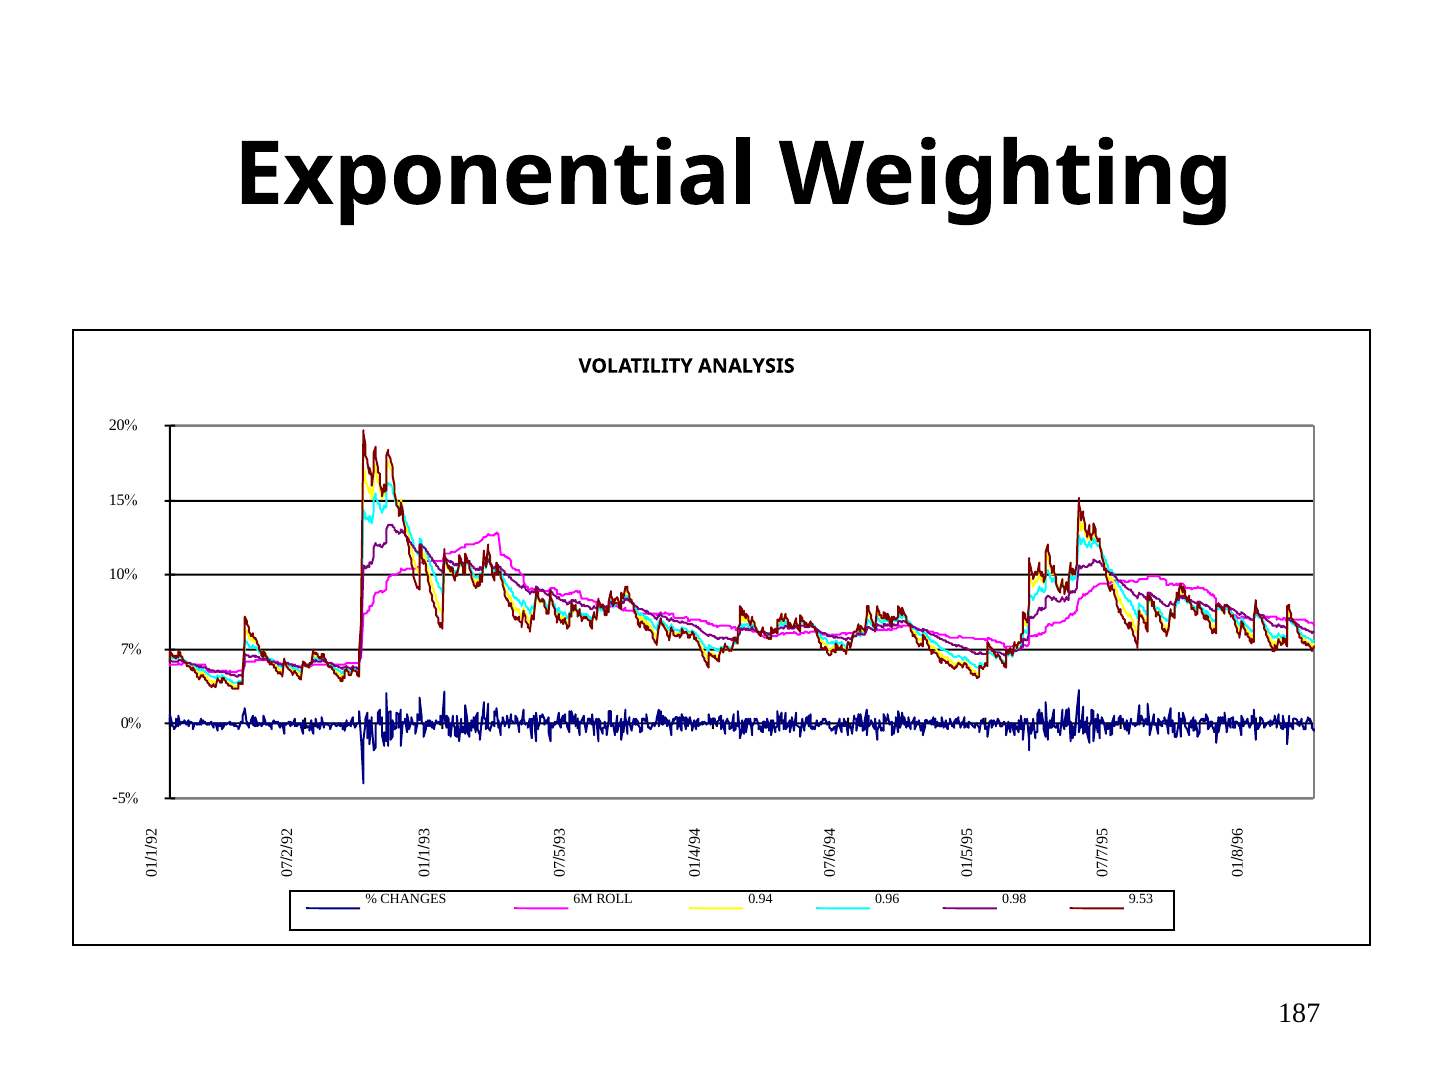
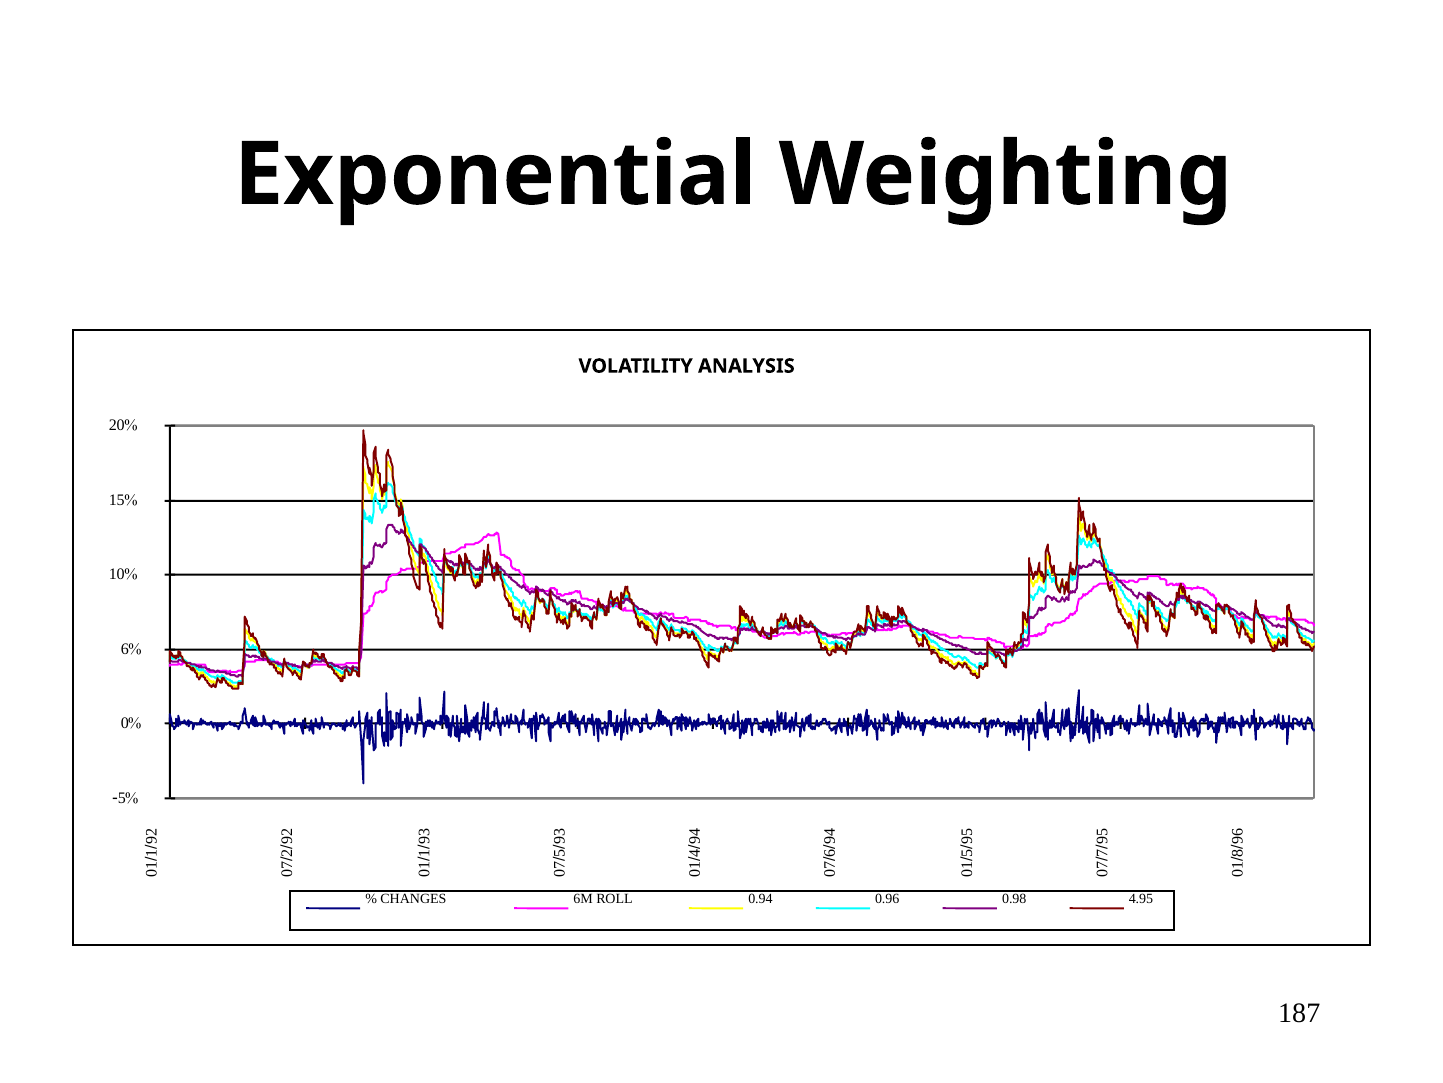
7%: 7% -> 6%
9.53: 9.53 -> 4.95
